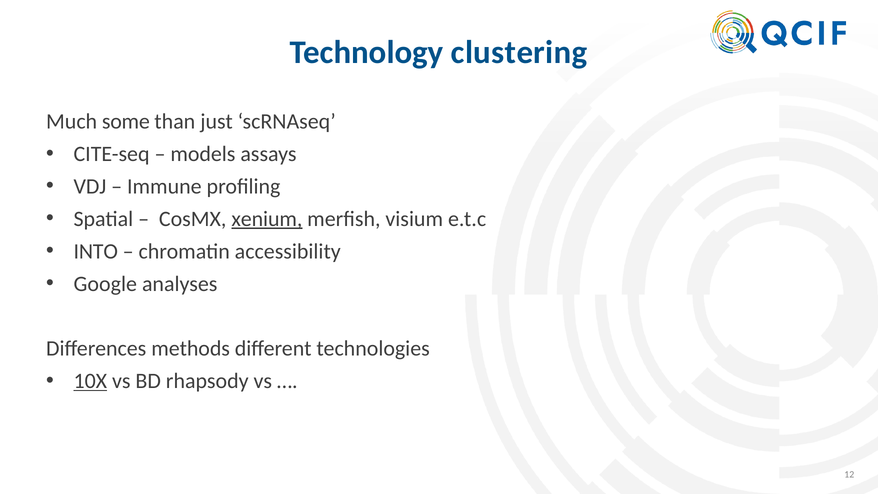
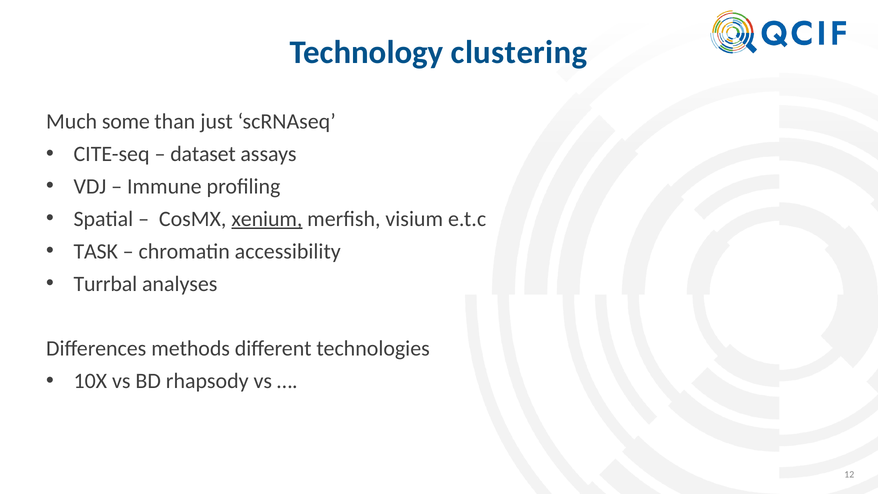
models: models -> dataset
INTO: INTO -> TASK
Google: Google -> Turrbal
10X underline: present -> none
